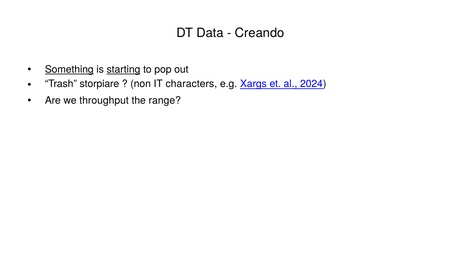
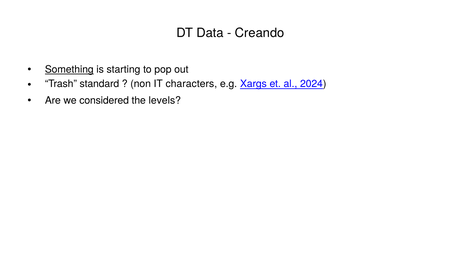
starting underline: present -> none
storpiare: storpiare -> standard
throughput: throughput -> considered
range: range -> levels
